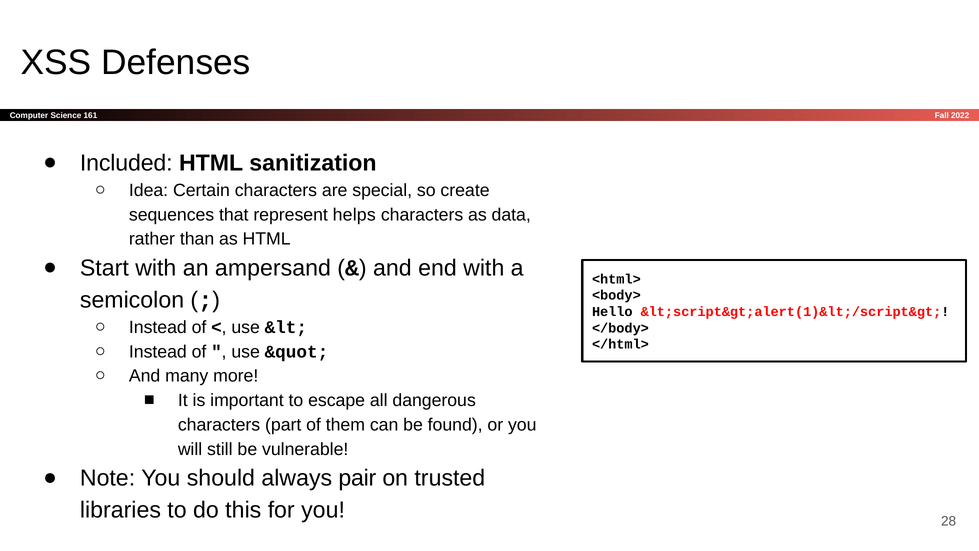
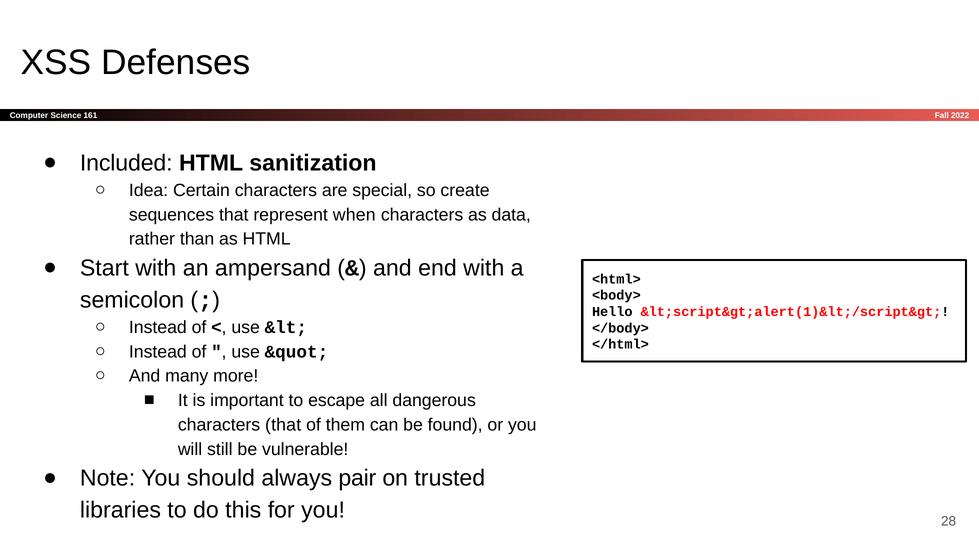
helps: helps -> when
characters part: part -> that
